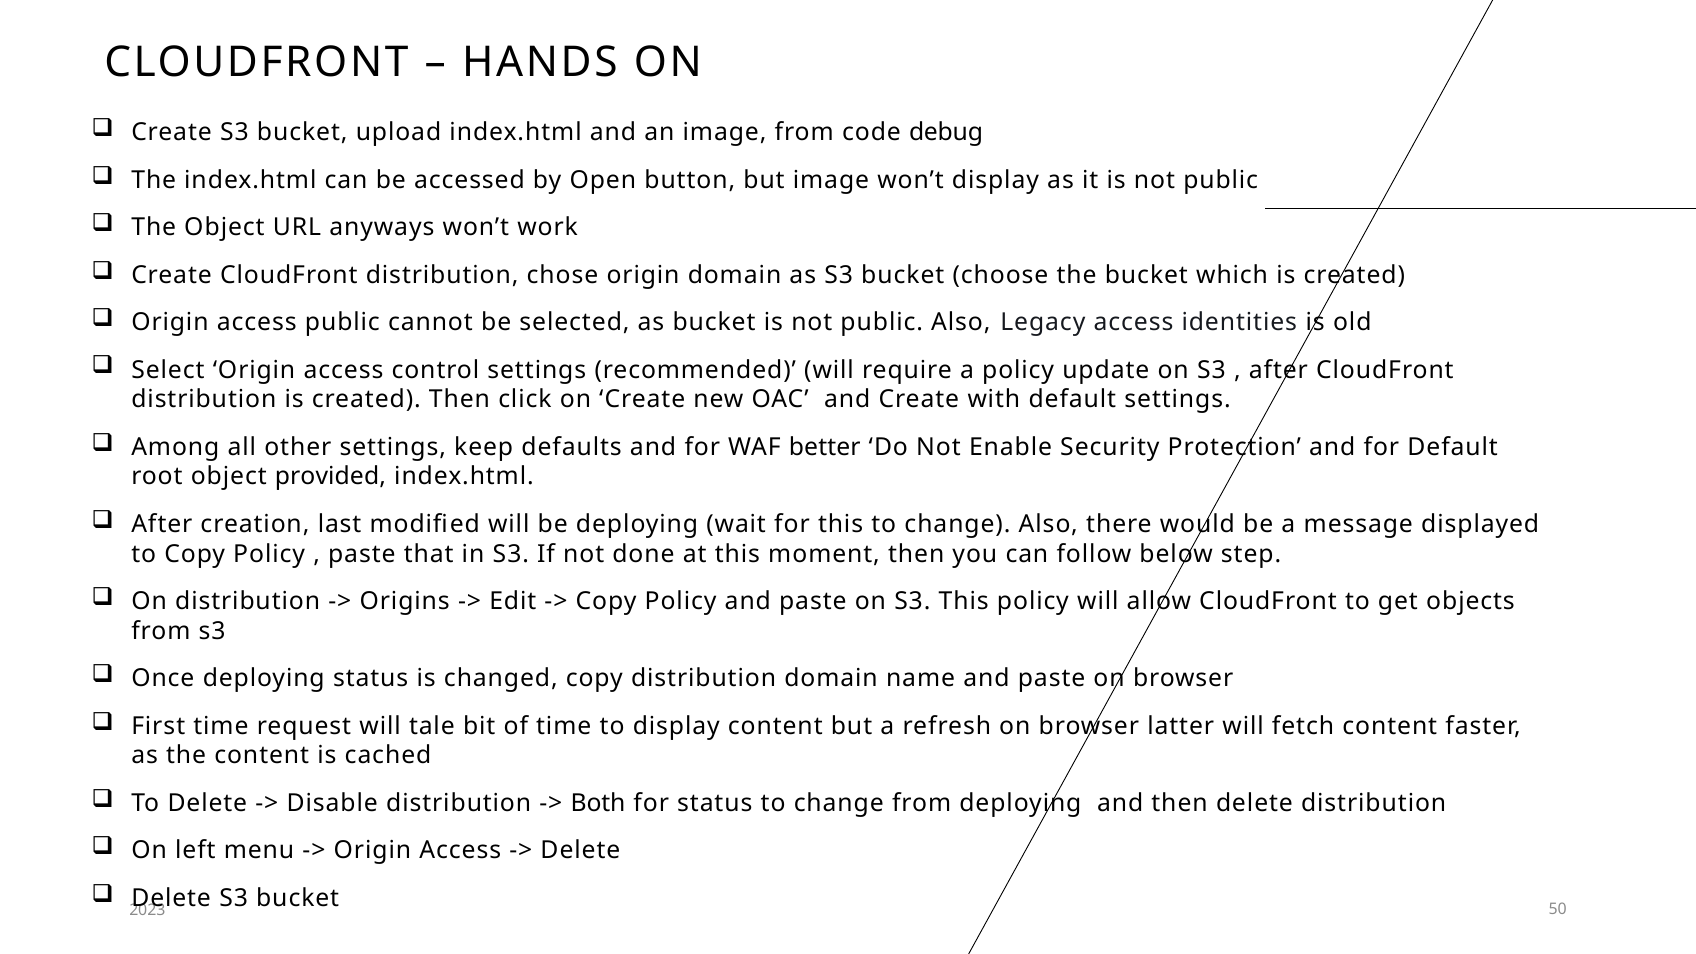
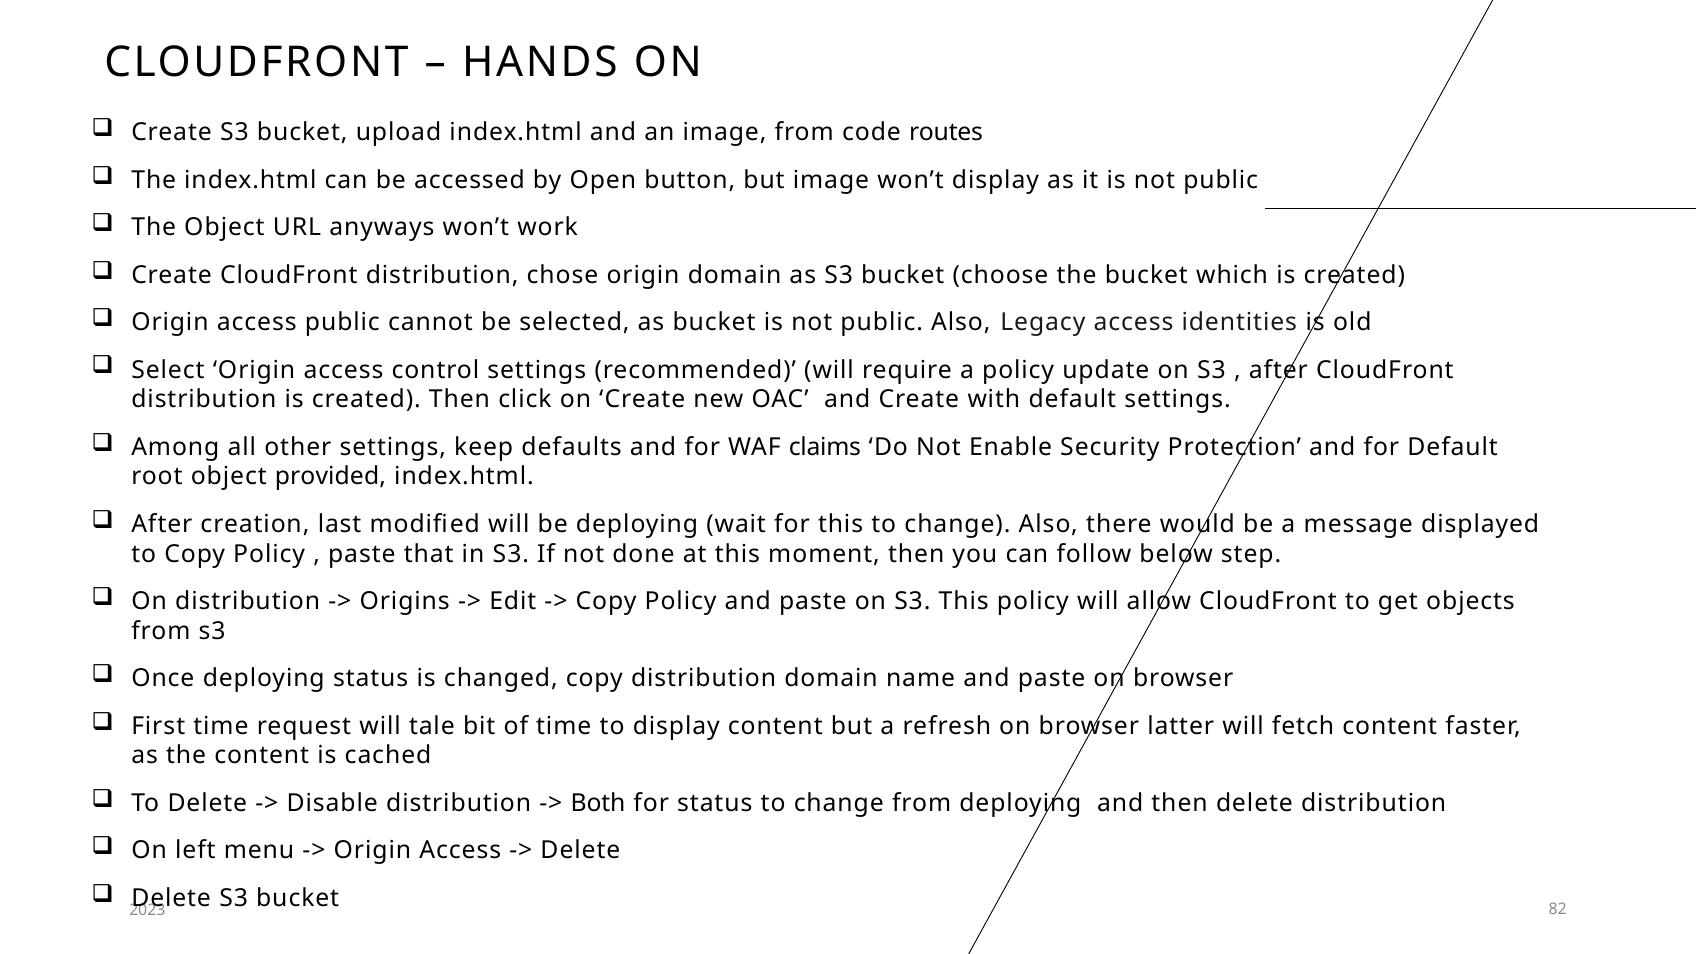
debug: debug -> routes
better: better -> claims
50: 50 -> 82
